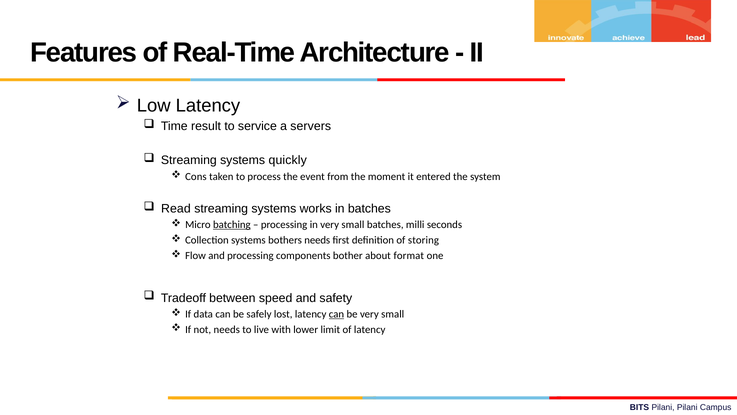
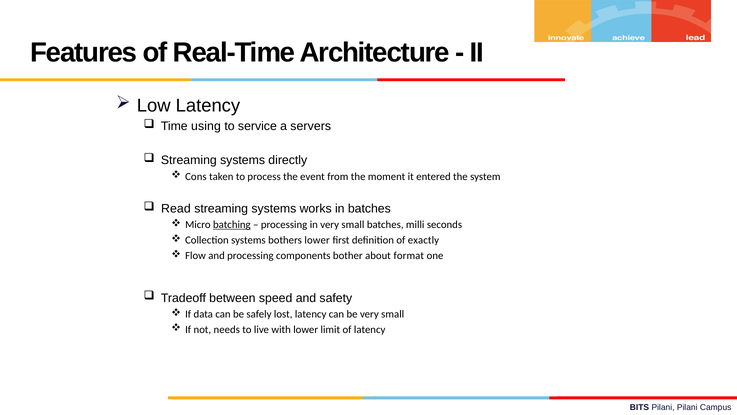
result: result -> using
quickly: quickly -> directly
bothers needs: needs -> lower
storing: storing -> exactly
can at (336, 314) underline: present -> none
